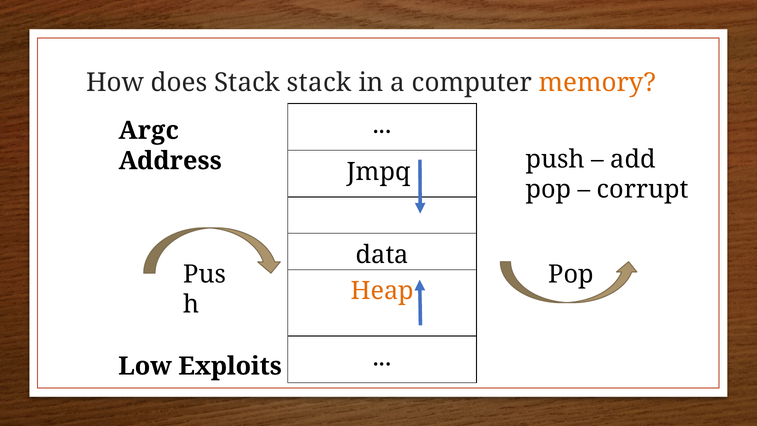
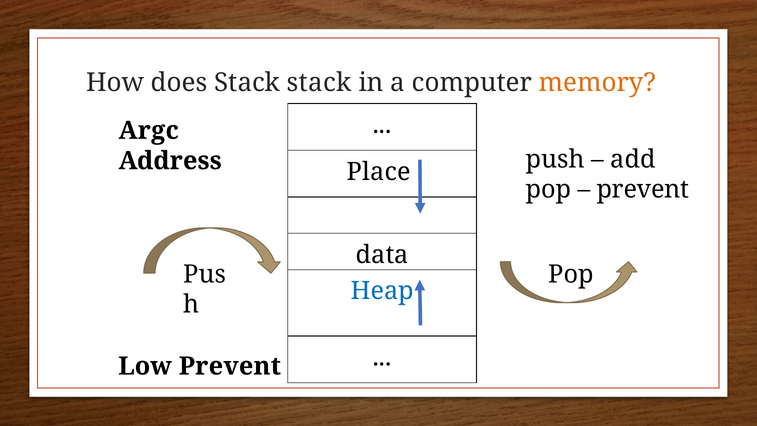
Jmpq: Jmpq -> Place
corrupt at (643, 189): corrupt -> prevent
Heap colour: orange -> blue
Low Exploits: Exploits -> Prevent
